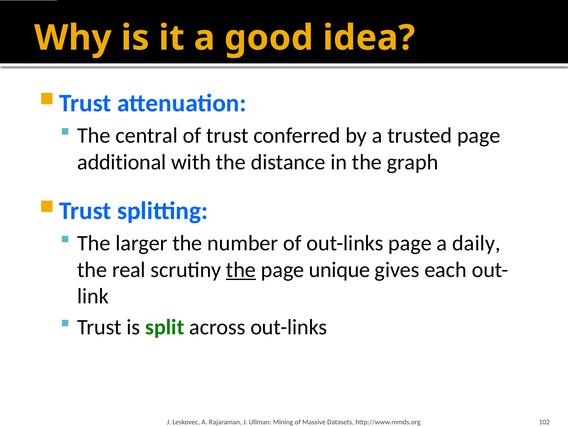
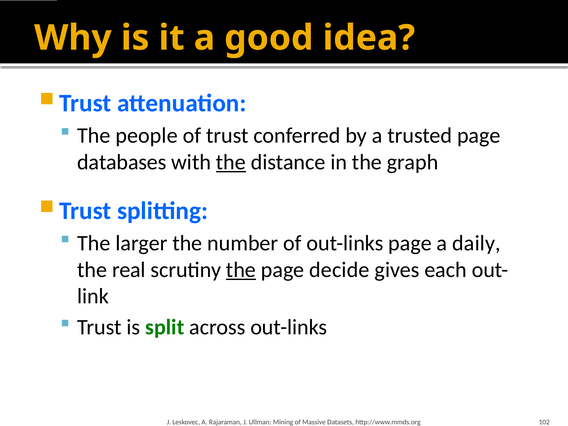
central: central -> people
additional: additional -> databases
the at (231, 162) underline: none -> present
unique: unique -> decide
